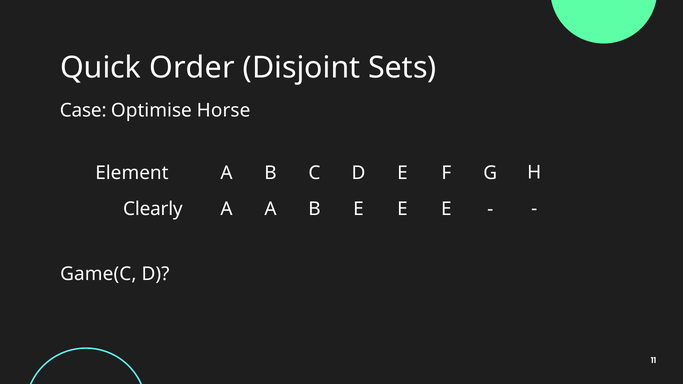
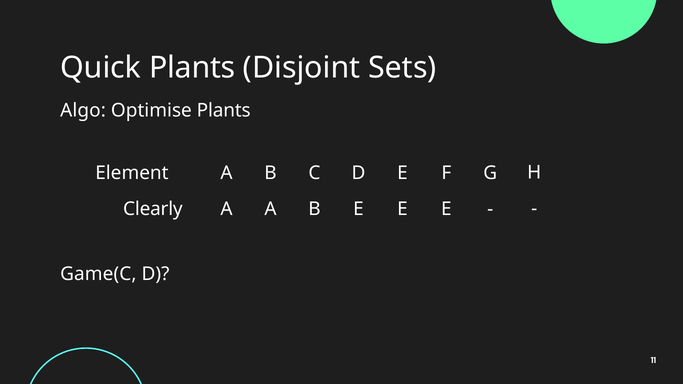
Quick Order: Order -> Plants
Case: Case -> Algo
Optimise Horse: Horse -> Plants
